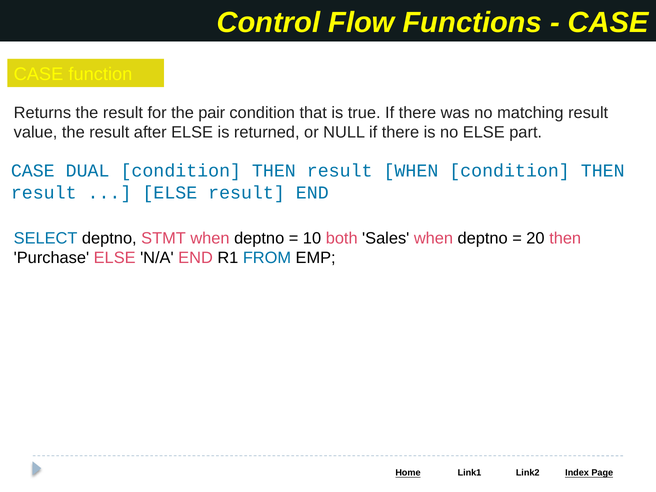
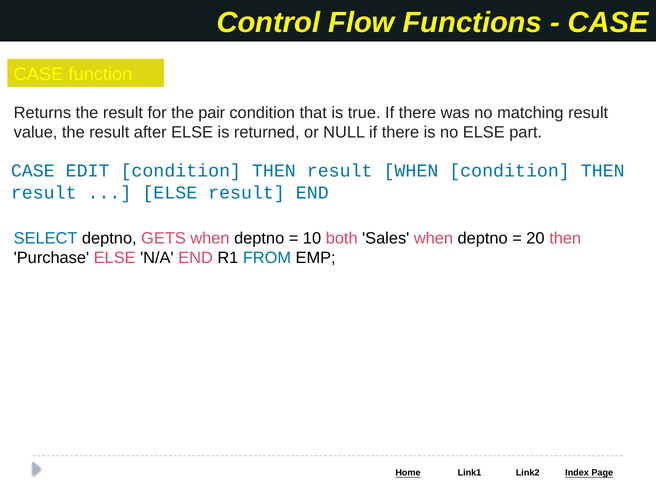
DUAL: DUAL -> EDIT
STMT: STMT -> GETS
